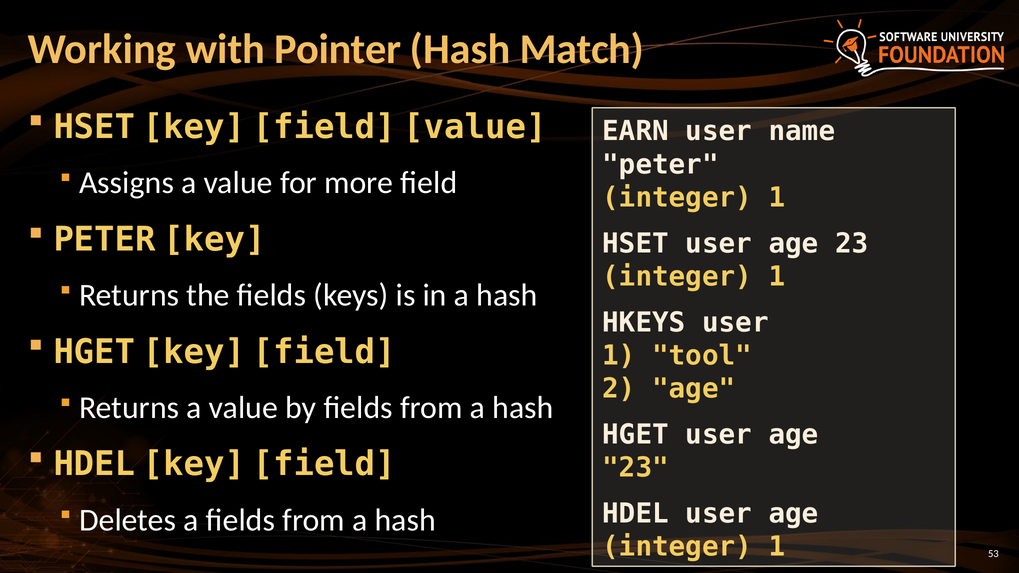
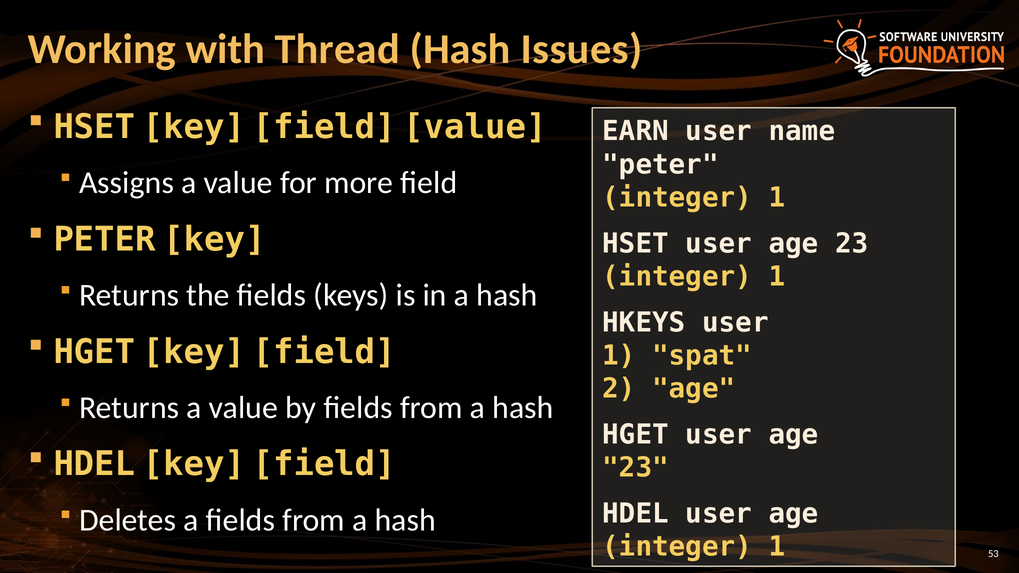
Pointer: Pointer -> Thread
Match: Match -> Issues
tool: tool -> spat
